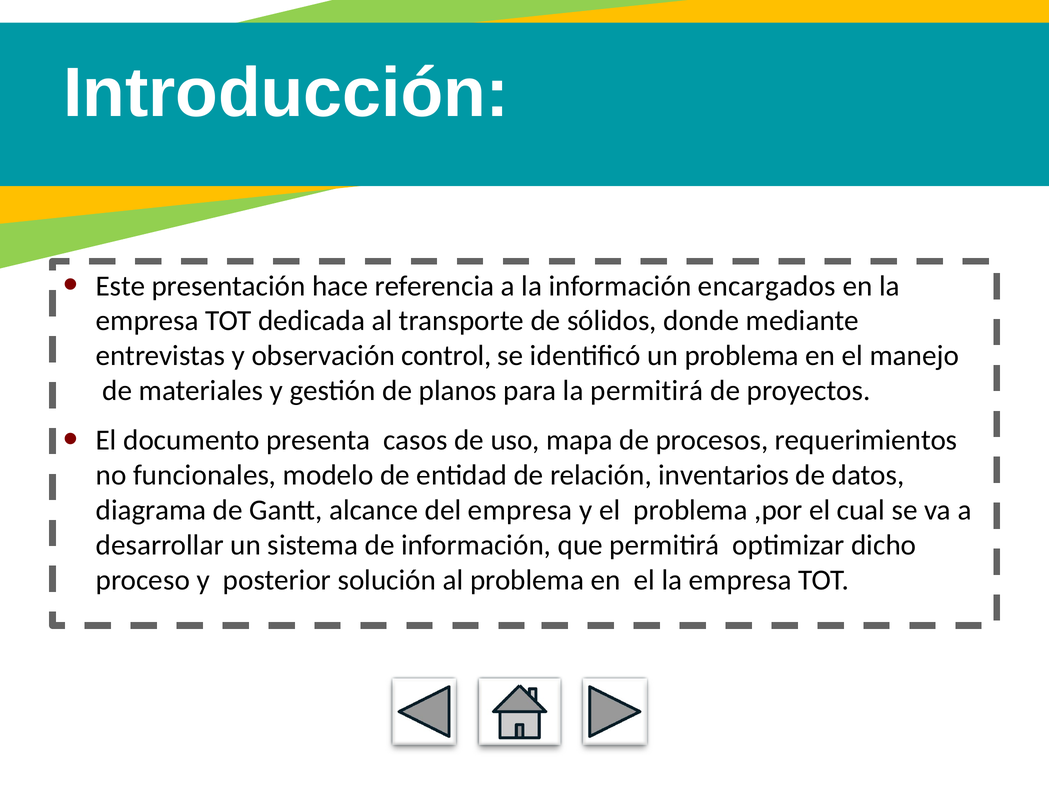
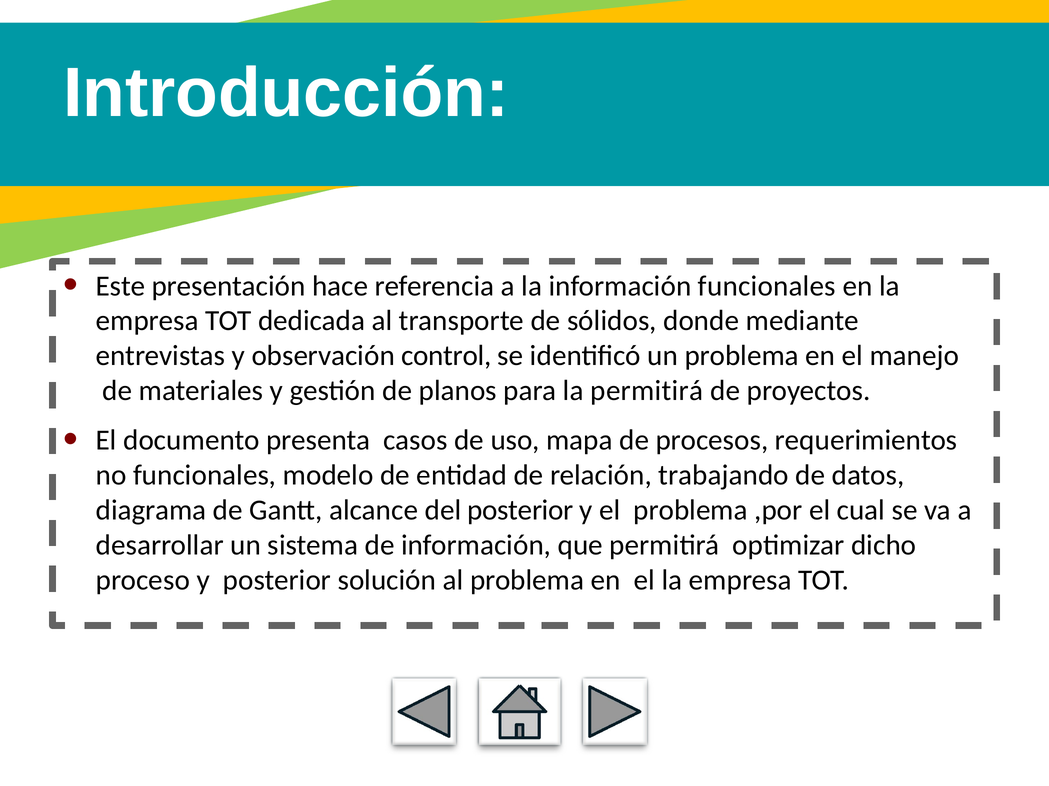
información encargados: encargados -> funcionales
inventarios: inventarios -> trabajando
del empresa: empresa -> posterior
